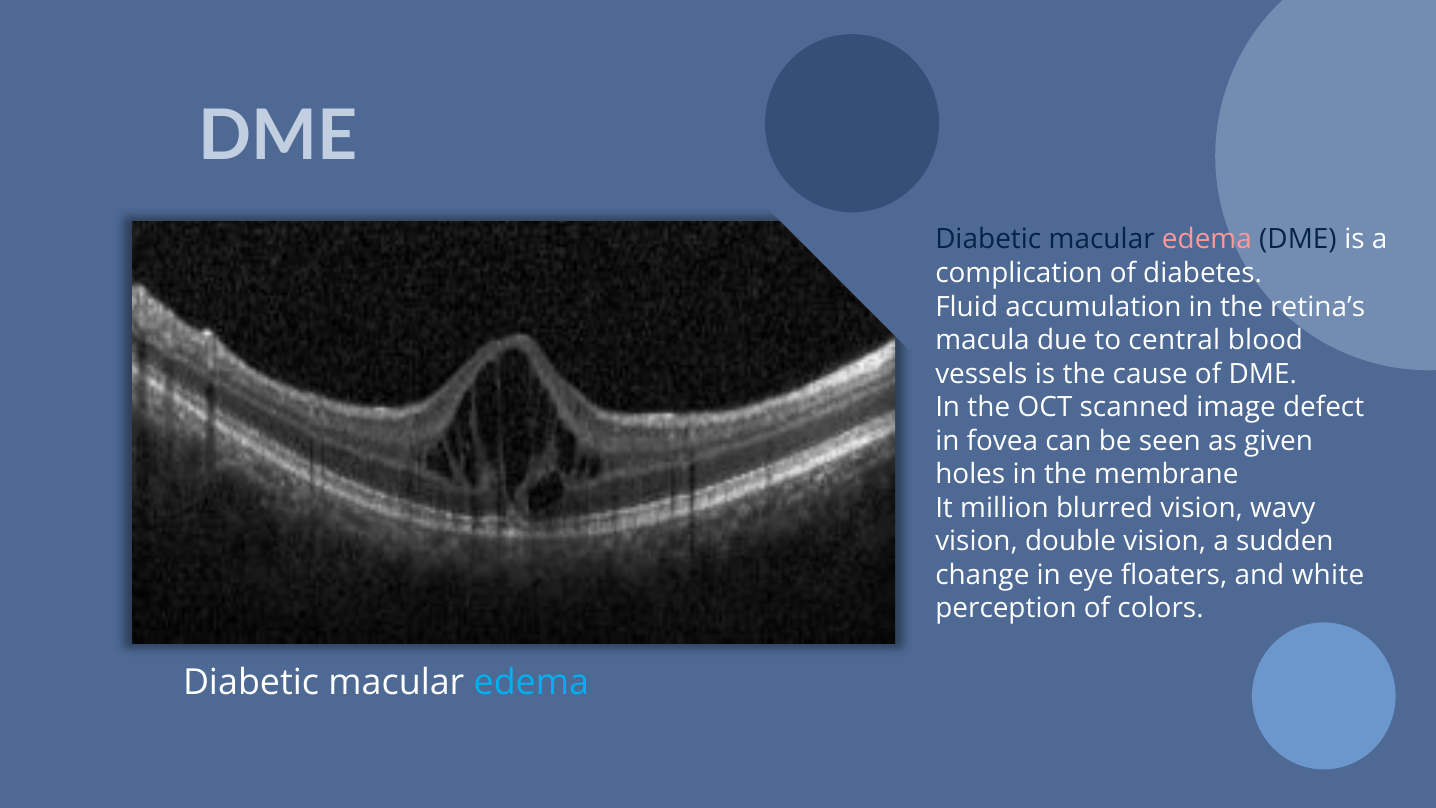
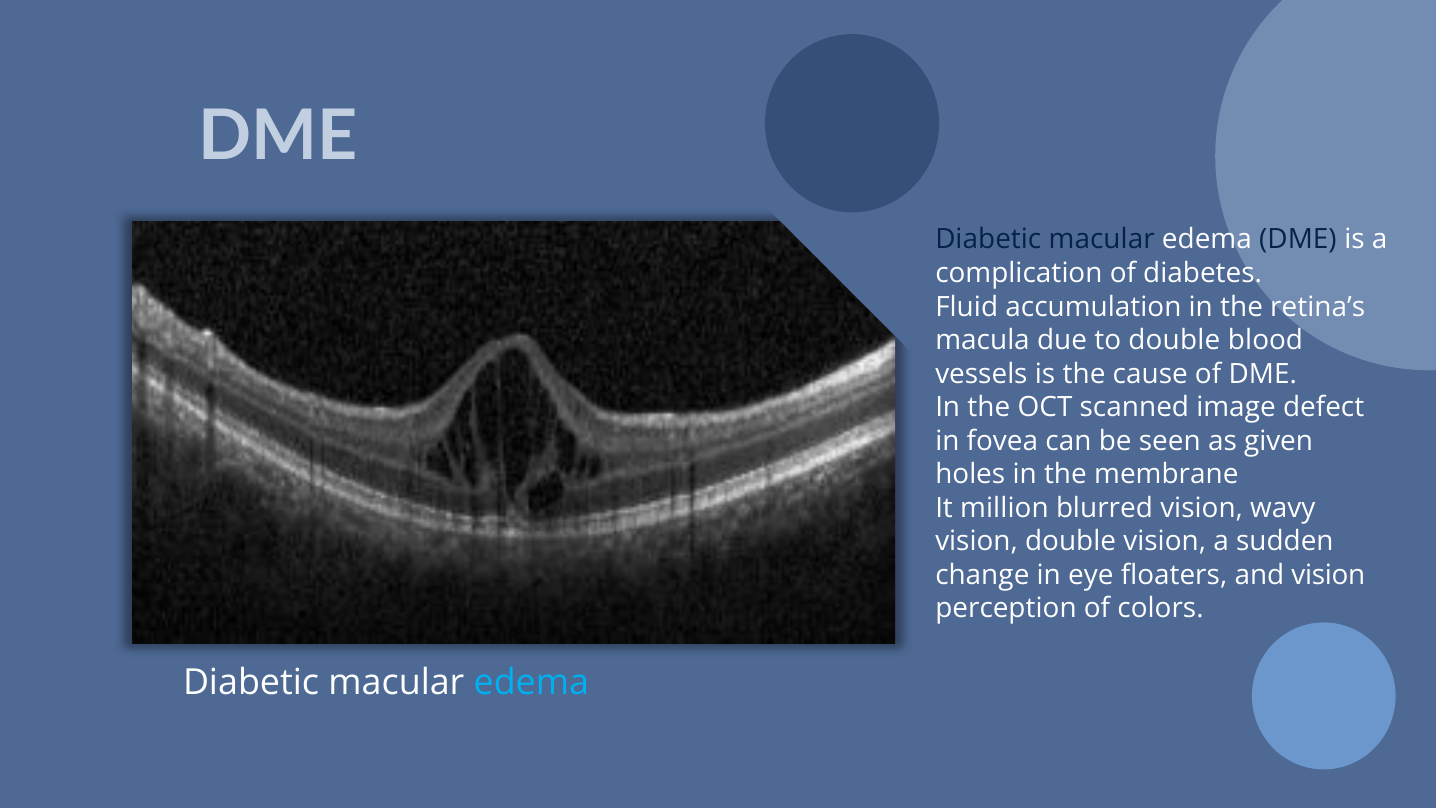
edema at (1207, 240) colour: pink -> white
to central: central -> double
and white: white -> vision
